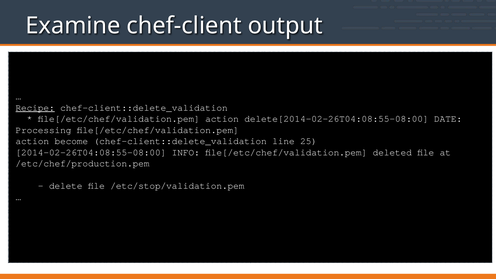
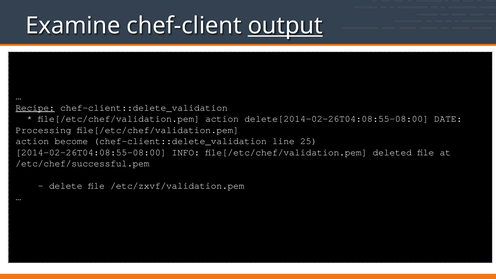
output underline: none -> present
/etc/chef/production.pem: /etc/chef/production.pem -> /etc/chef/successful.pem
/etc/stop/validation.pem: /etc/stop/validation.pem -> /etc/zxvf/validation.pem
